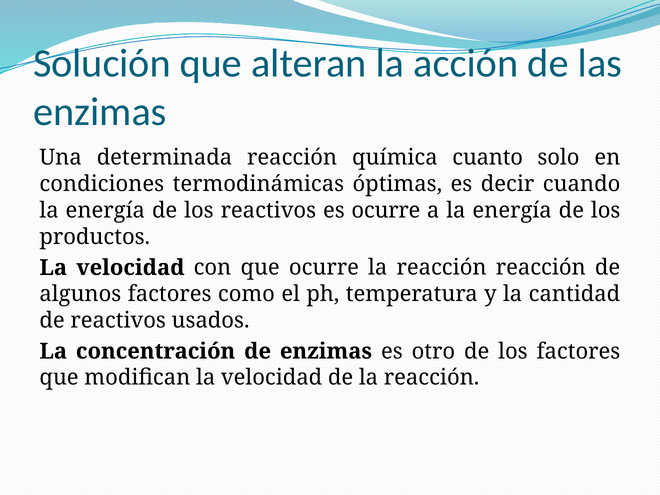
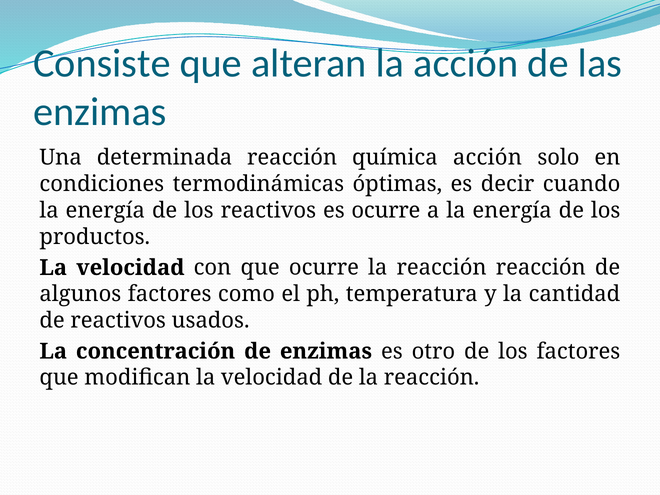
Solución: Solución -> Consiste
química cuanto: cuanto -> acción
